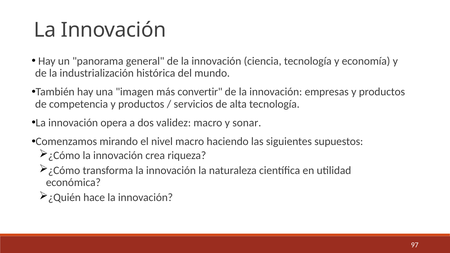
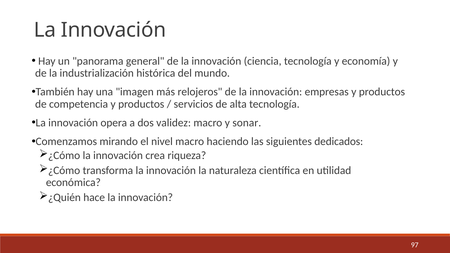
convertir: convertir -> relojeros
supuestos: supuestos -> dedicados
